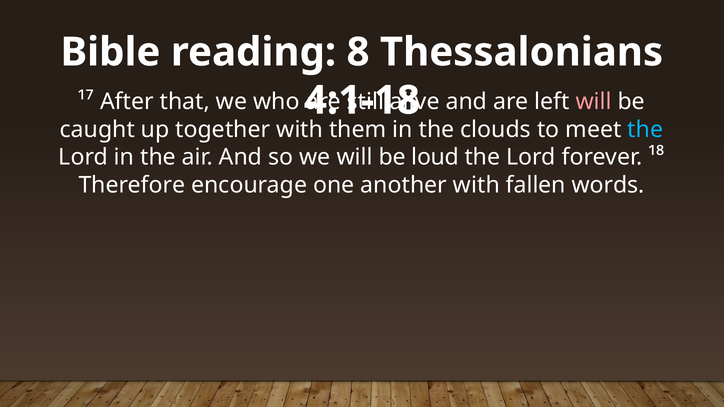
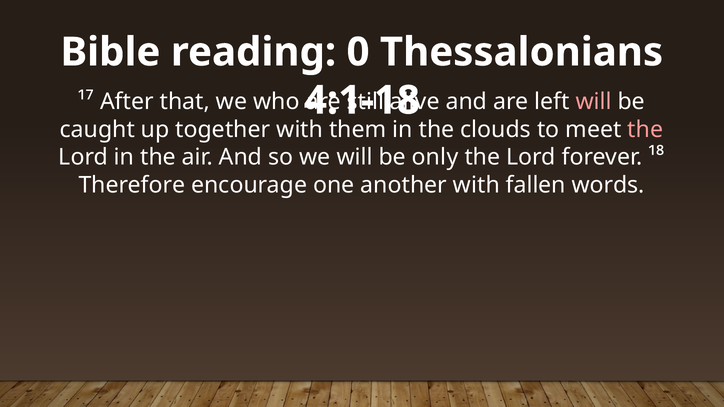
8: 8 -> 0
the at (645, 130) colour: light blue -> pink
loud: loud -> only
